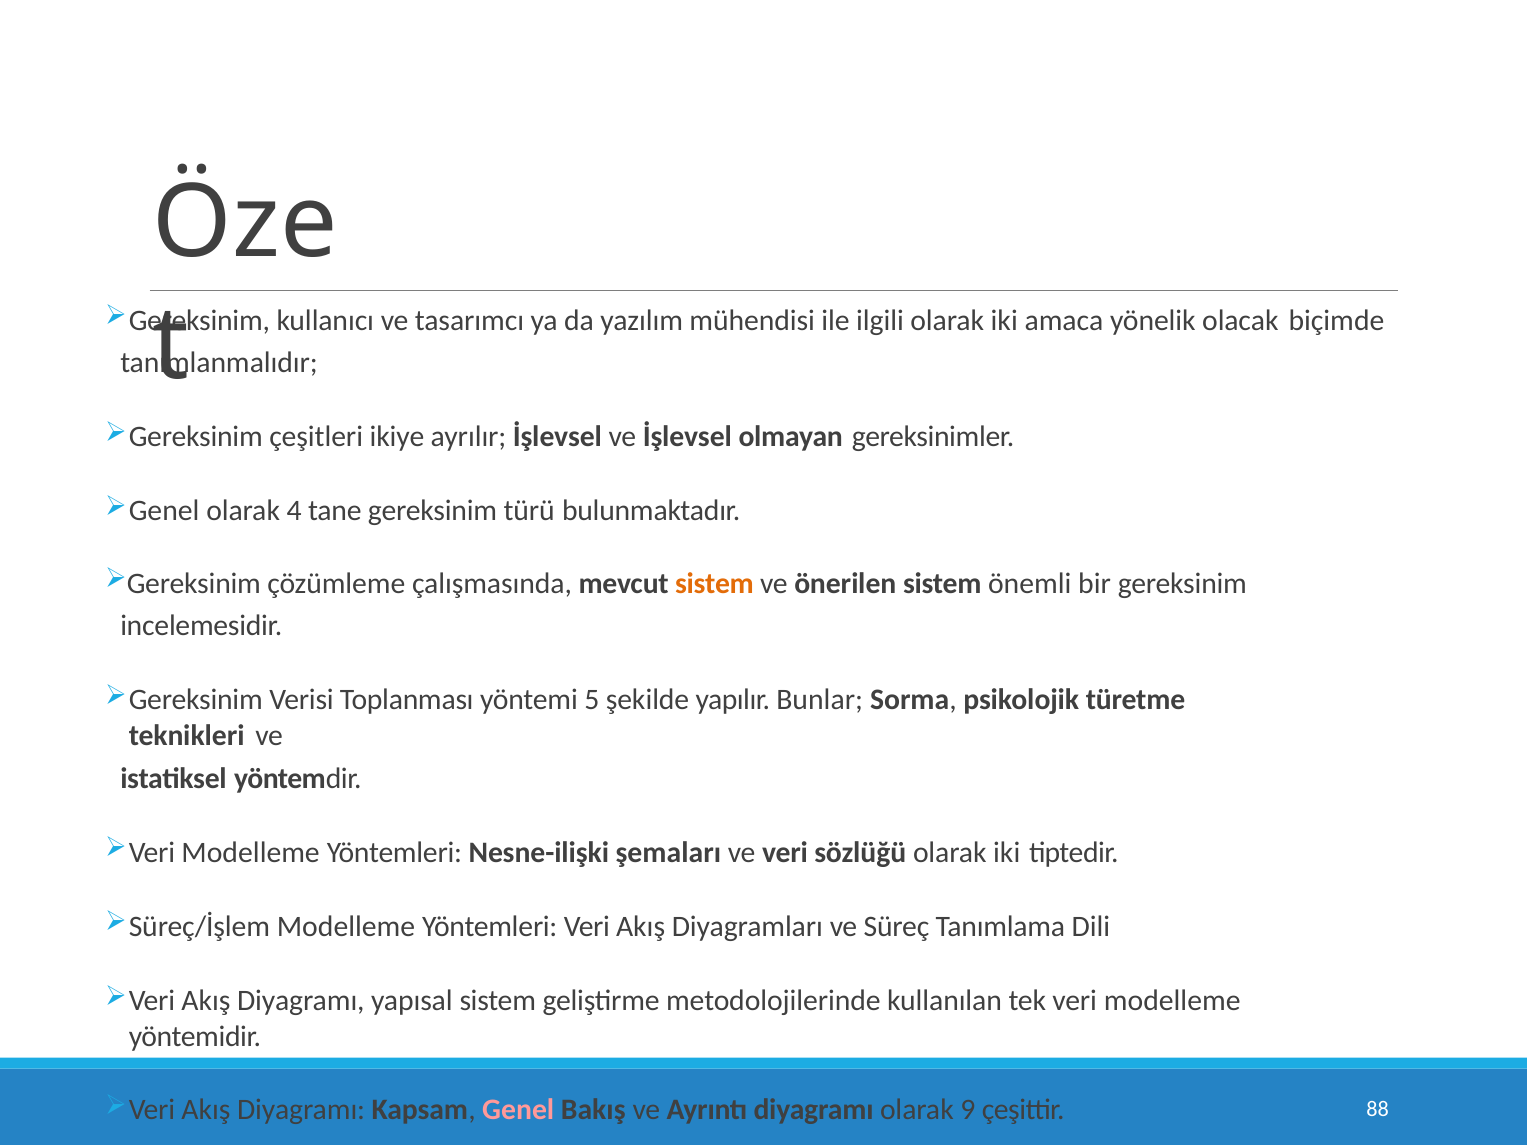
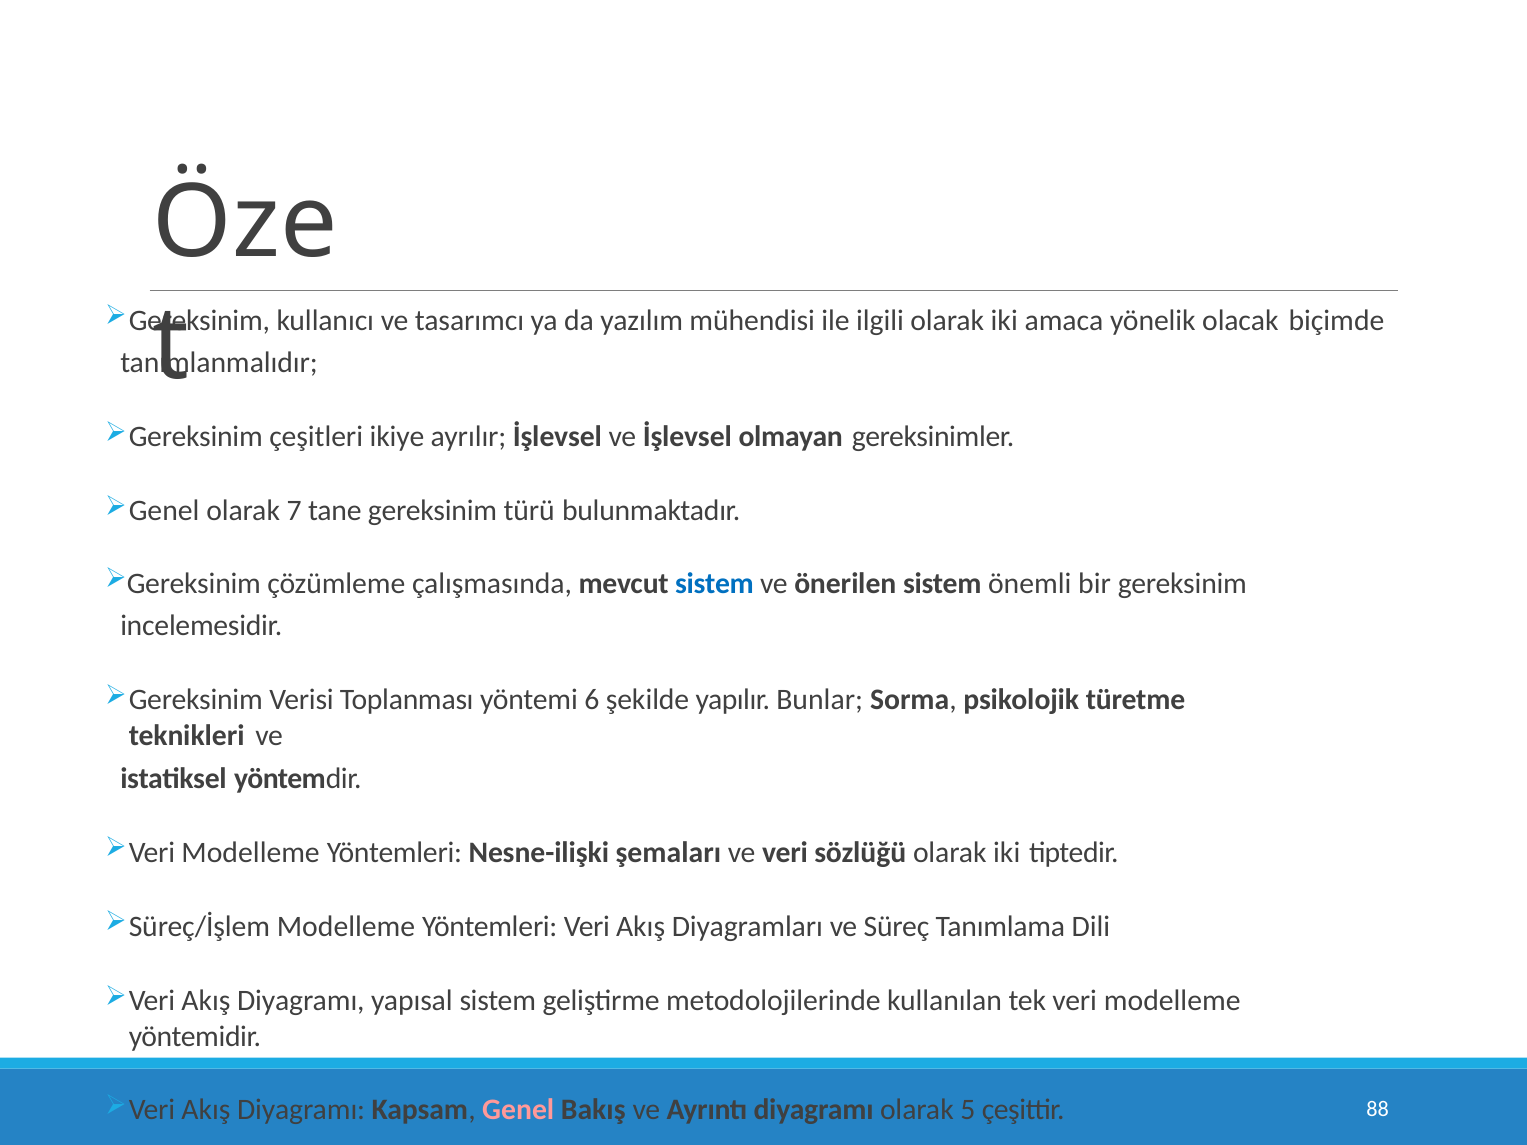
4: 4 -> 7
sistem at (714, 583) colour: orange -> blue
5: 5 -> 6
9: 9 -> 5
